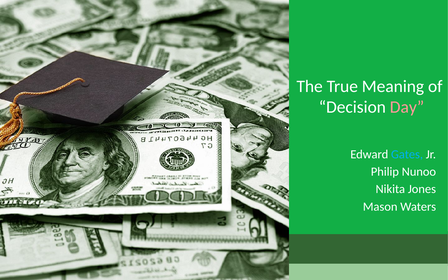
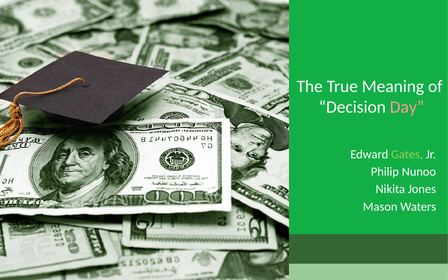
Gates colour: light blue -> light green
